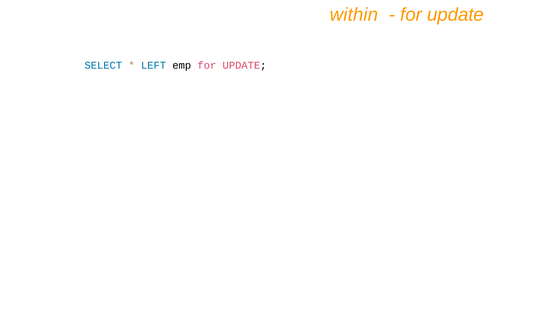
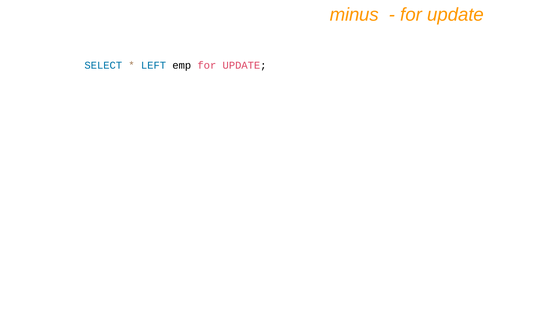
within: within -> minus
